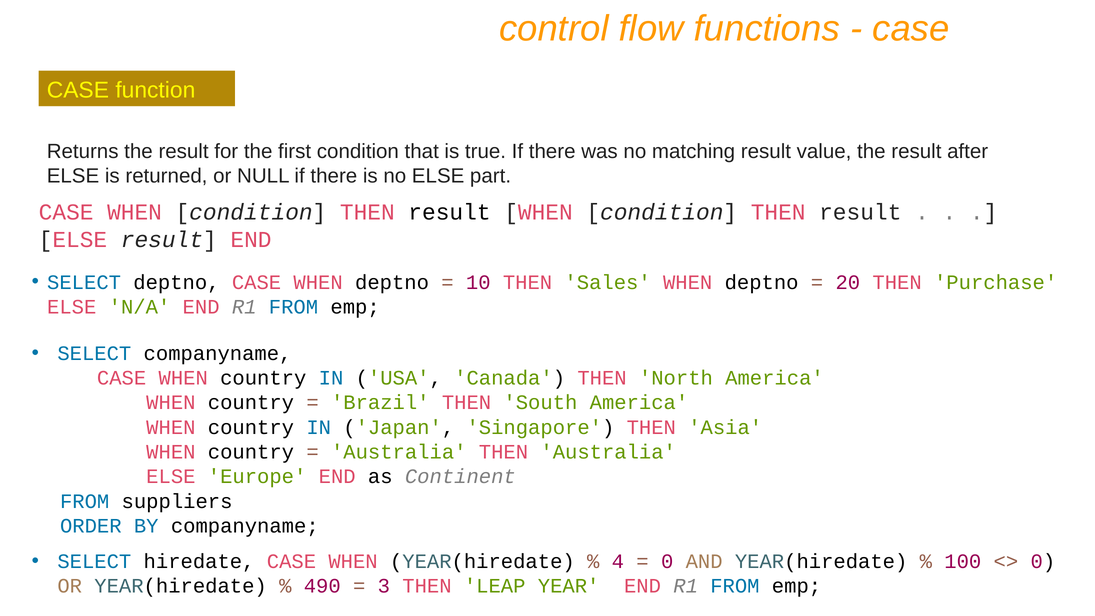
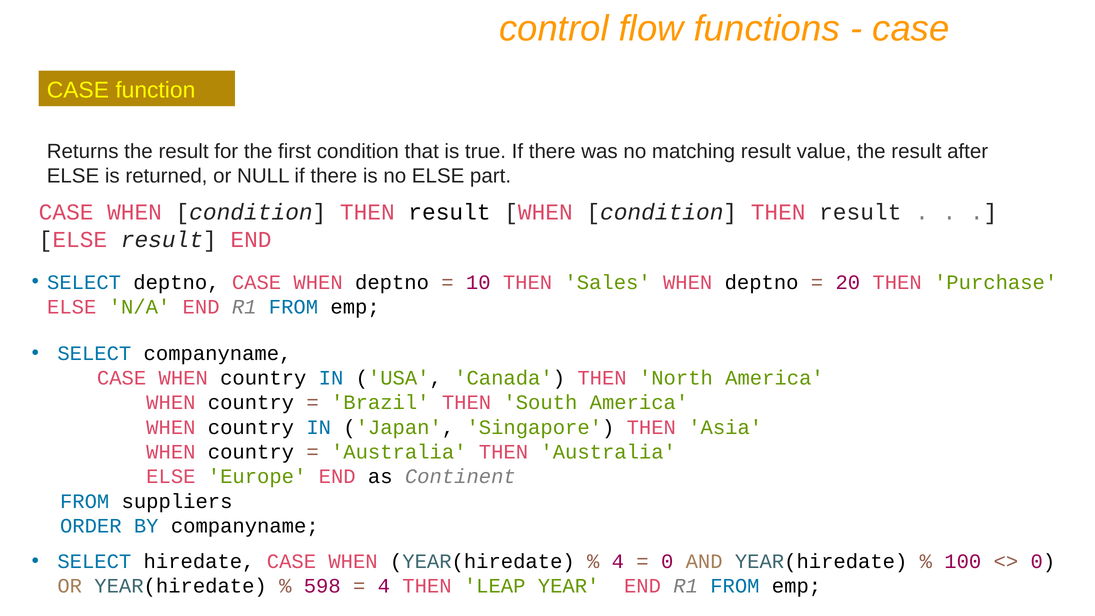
490: 490 -> 598
3 at (384, 586): 3 -> 4
